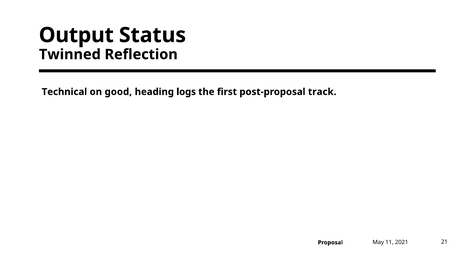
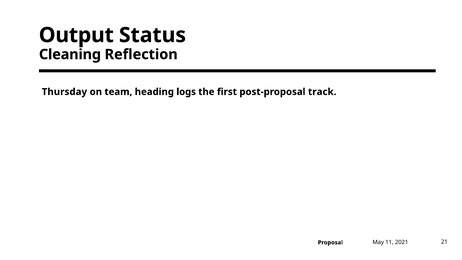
Twinned: Twinned -> Cleaning
Technical: Technical -> Thursday
good: good -> team
